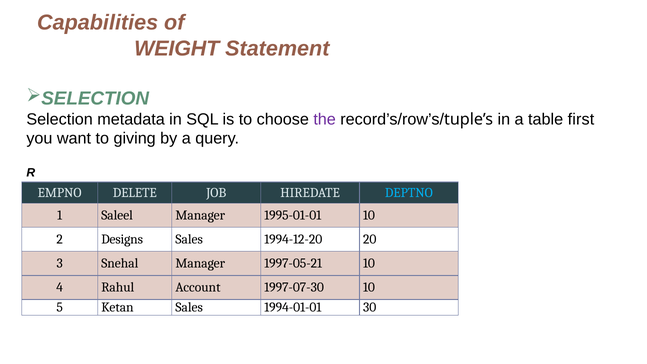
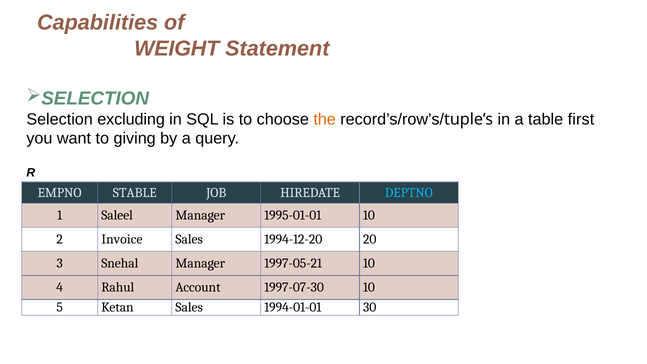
metadata: metadata -> excluding
the colour: purple -> orange
DELETE: DELETE -> STABLE
Designs: Designs -> Invoice
